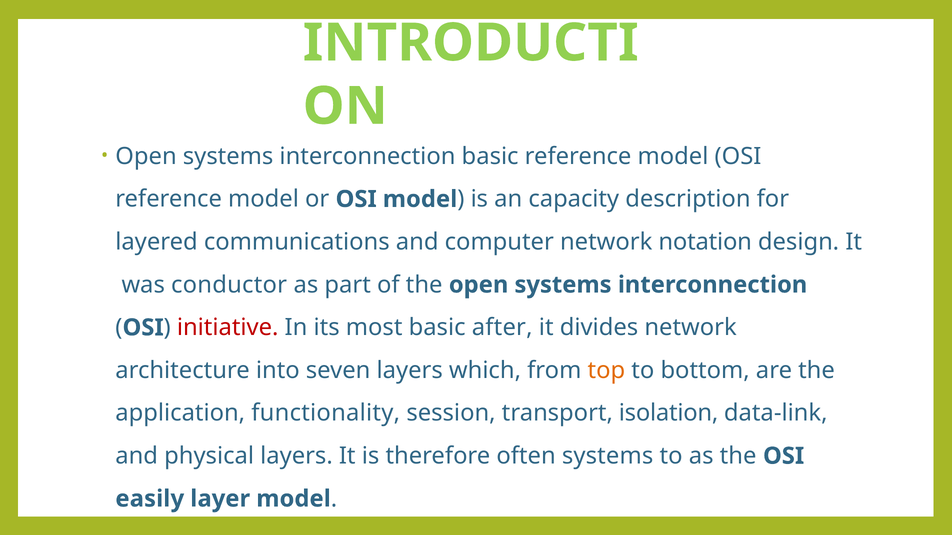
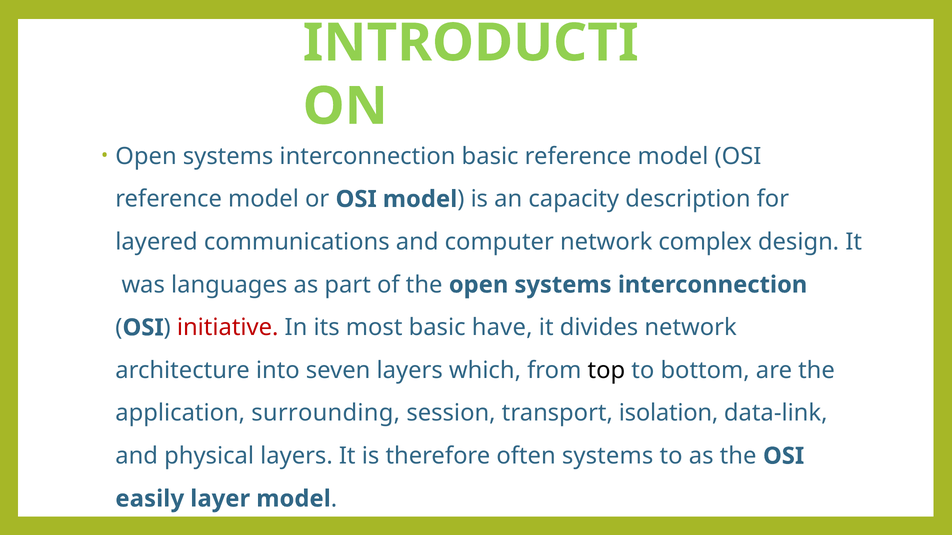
notation: notation -> complex
conductor: conductor -> languages
after: after -> have
top colour: orange -> black
functionality: functionality -> surrounding
